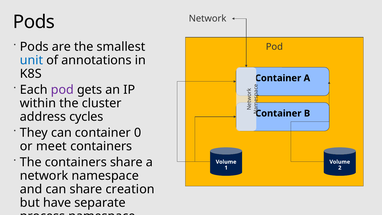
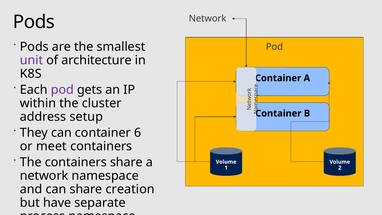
unit colour: blue -> purple
annotations: annotations -> architecture
cycles: cycles -> setup
0: 0 -> 6
